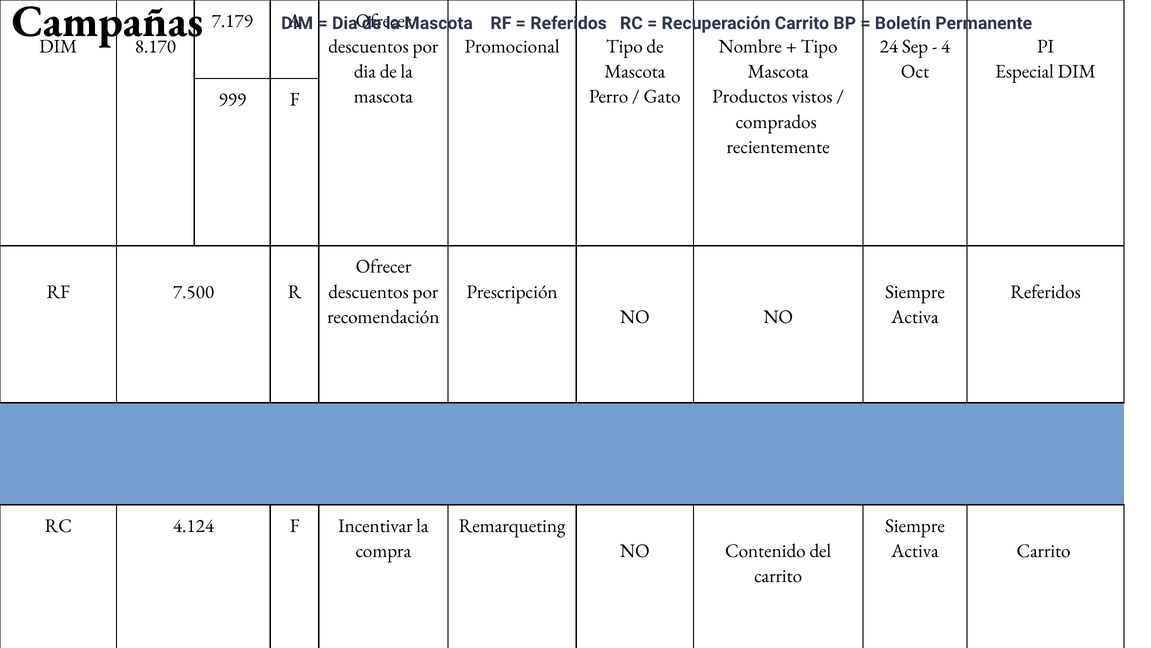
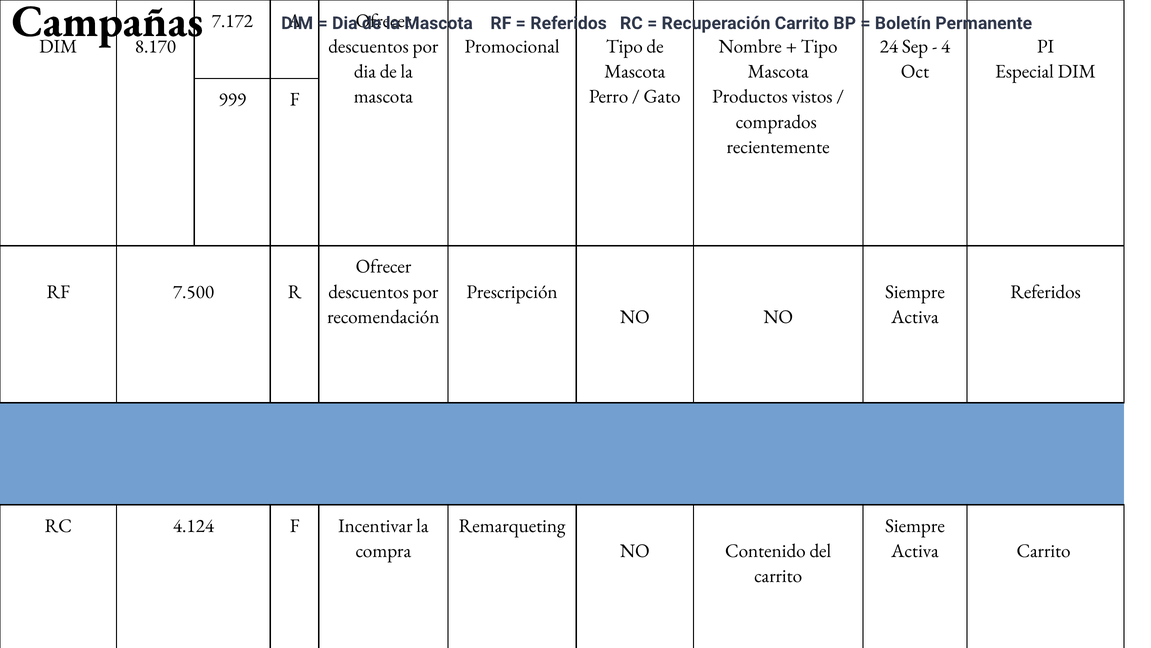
7.179: 7.179 -> 7.172
